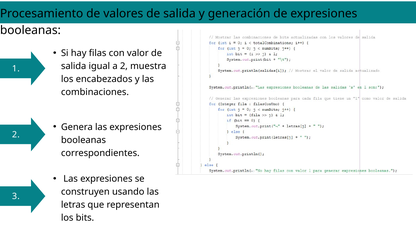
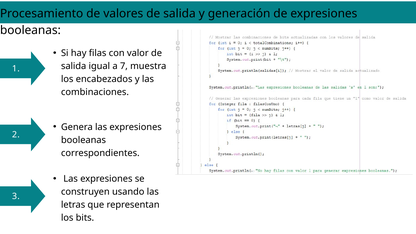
a 2: 2 -> 7
